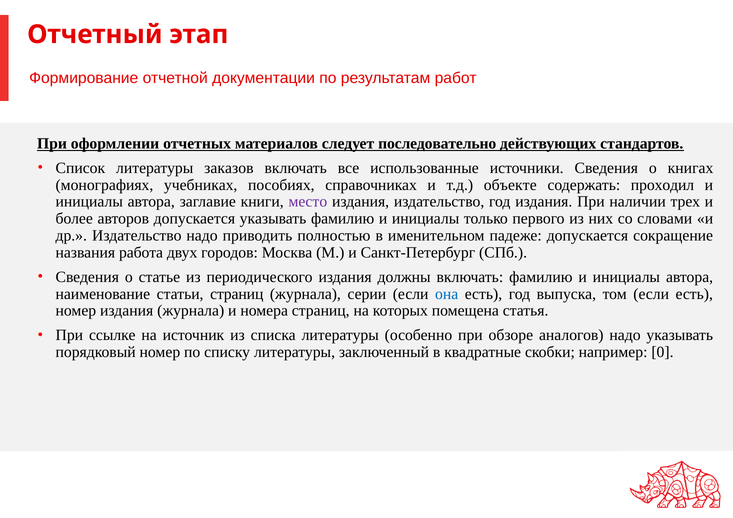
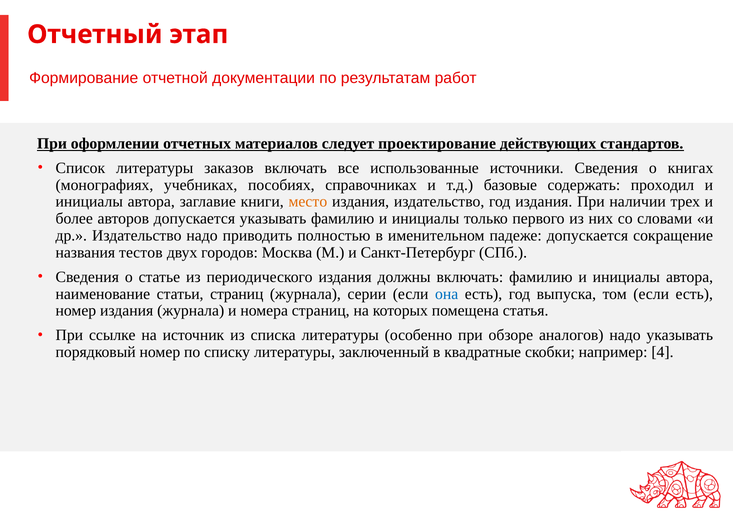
последовательно: последовательно -> проектирование
объекте: объекте -> базовые
место colour: purple -> orange
работа: работа -> тестов
0: 0 -> 4
